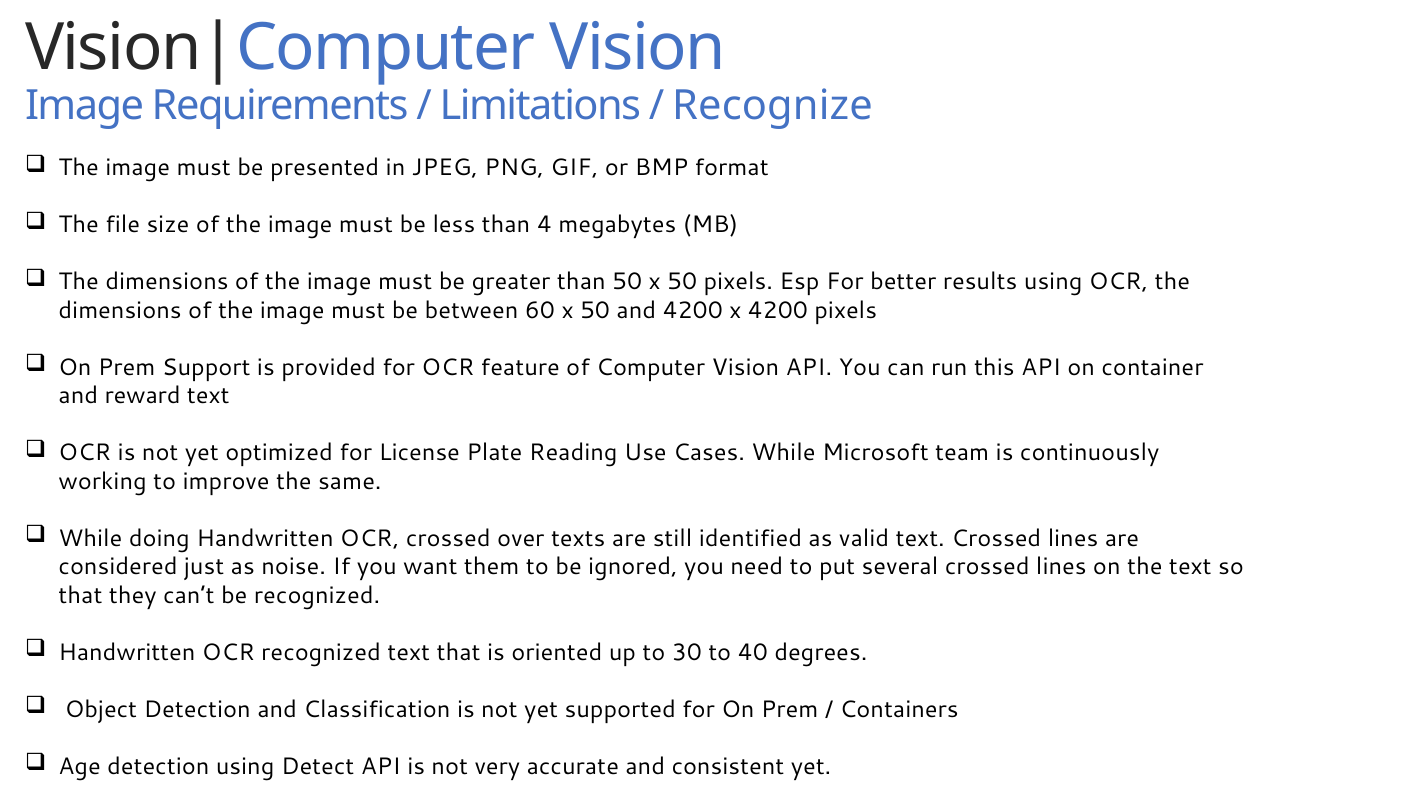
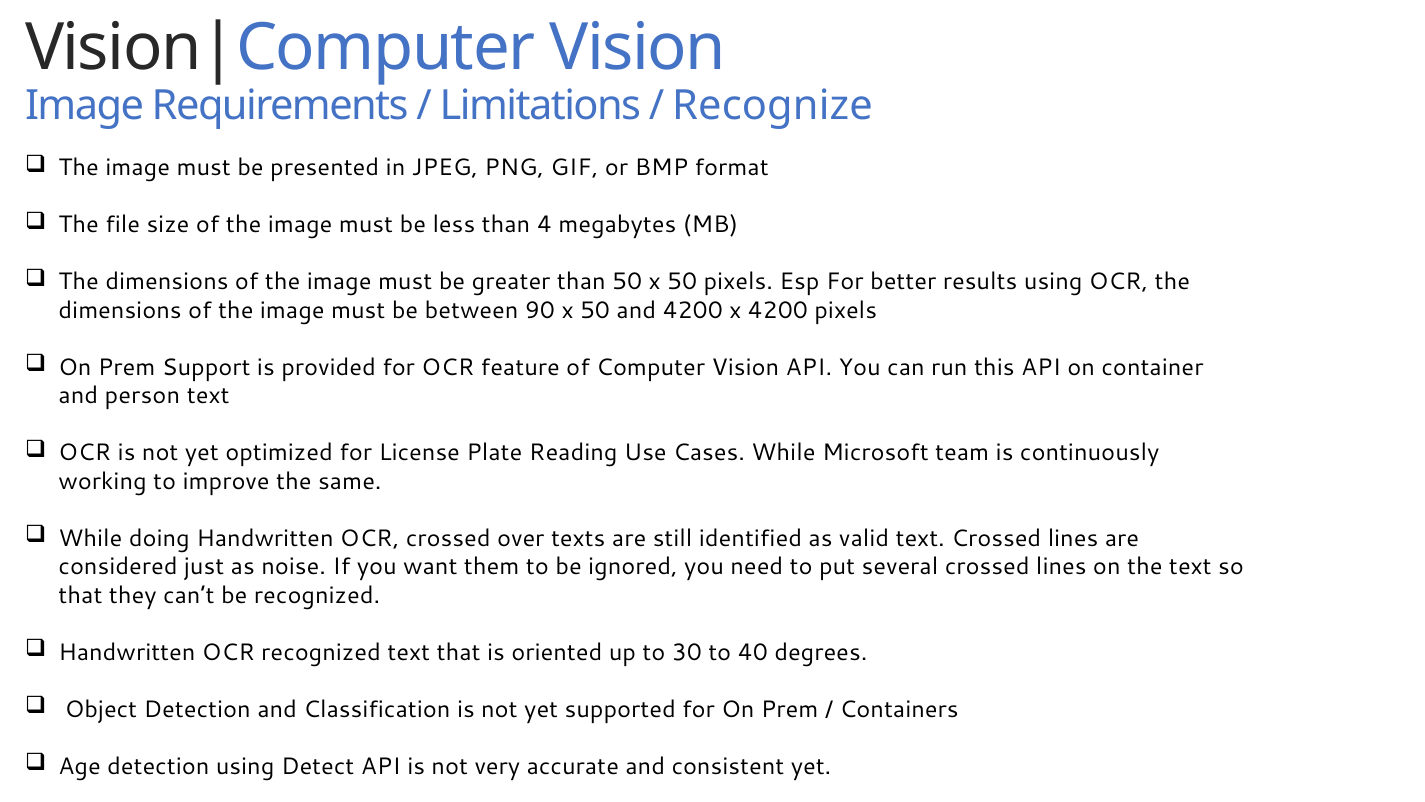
60: 60 -> 90
reward: reward -> person
